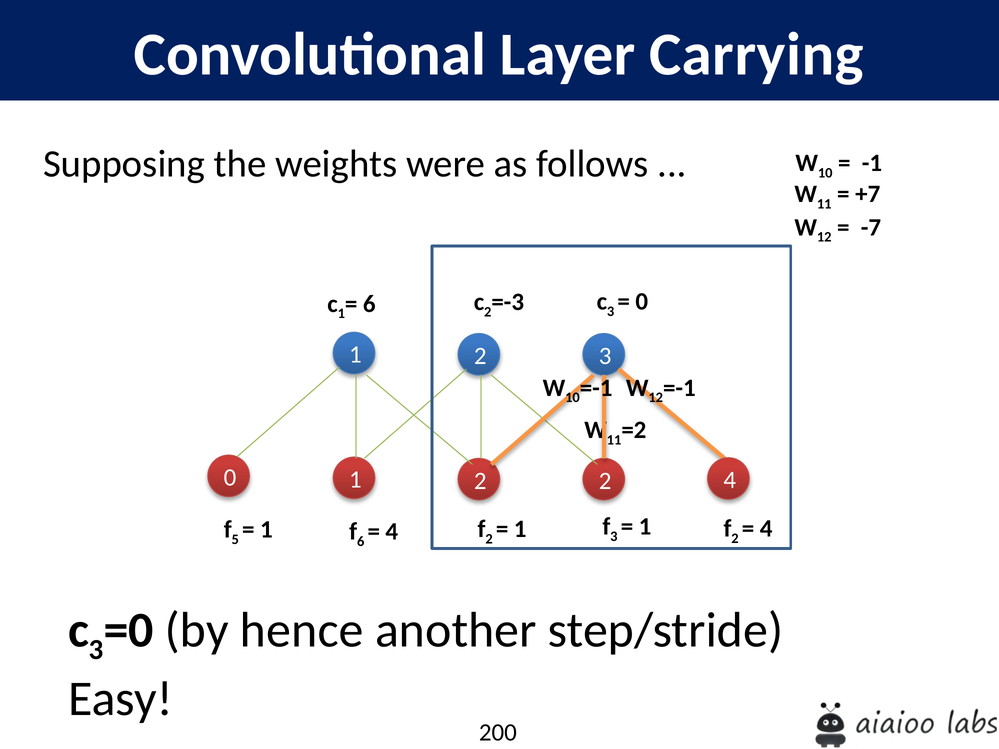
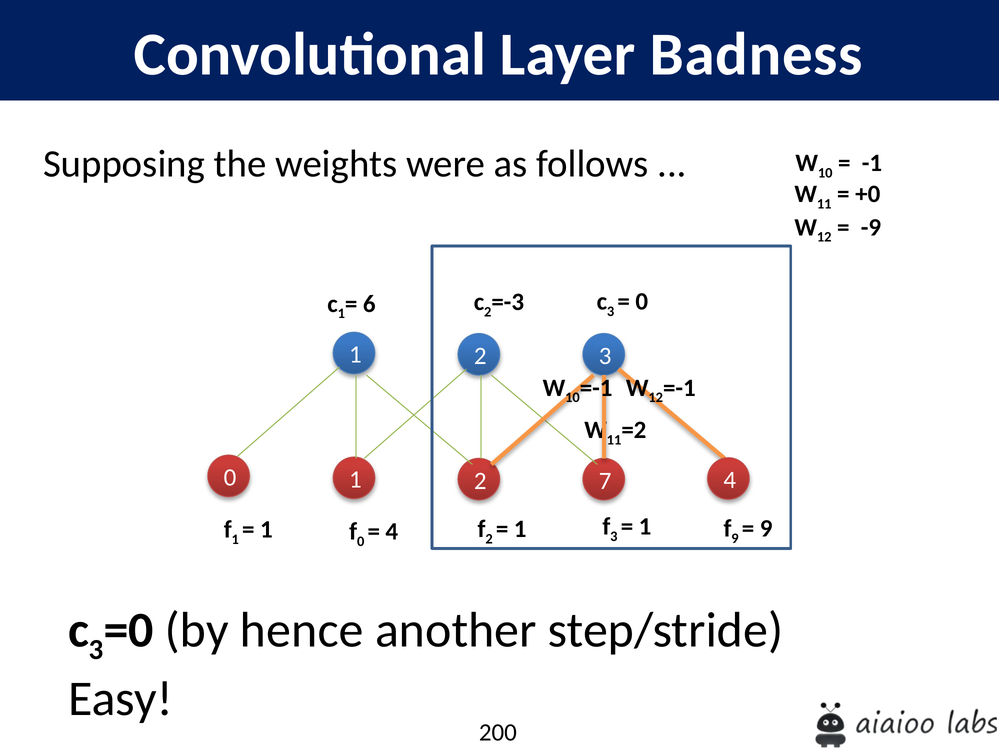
Carrying: Carrying -> Badness
+7: +7 -> +0
-7: -7 -> -9
2 at (605, 481): 2 -> 7
2 at (735, 539): 2 -> 9
4 at (766, 529): 4 -> 9
5 at (235, 540): 5 -> 1
6 at (361, 542): 6 -> 0
